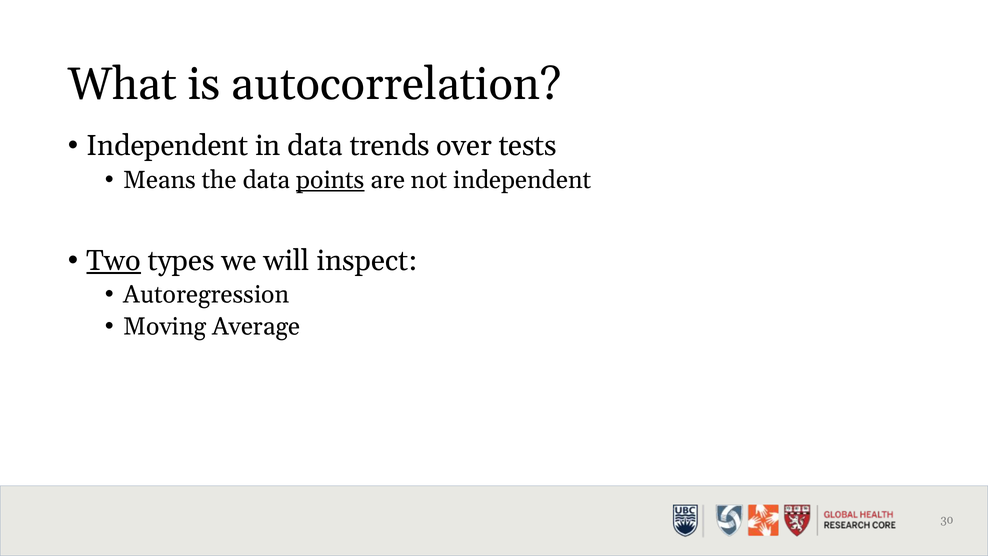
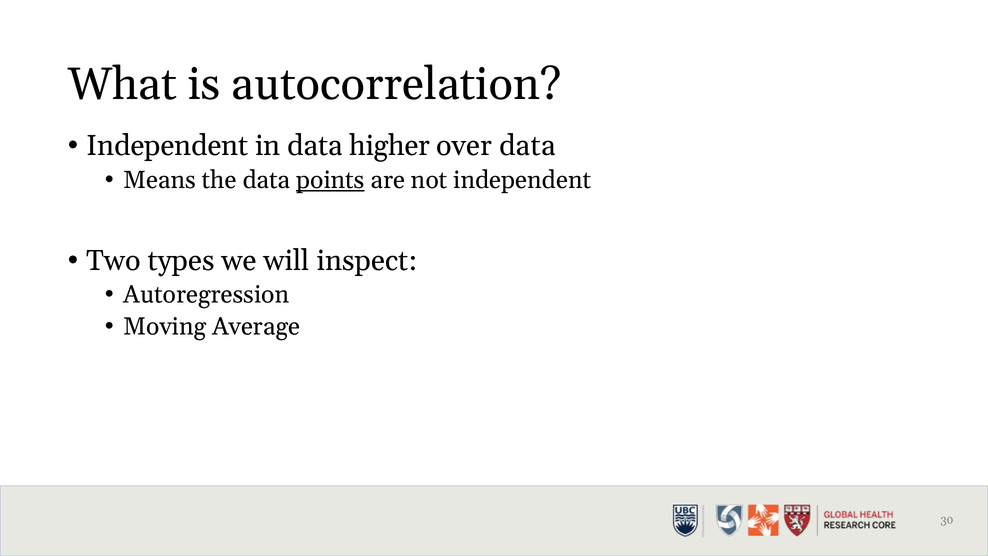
trends: trends -> higher
over tests: tests -> data
Two underline: present -> none
